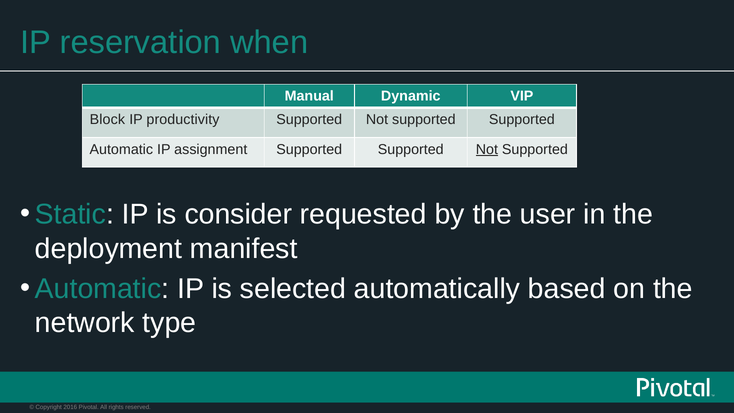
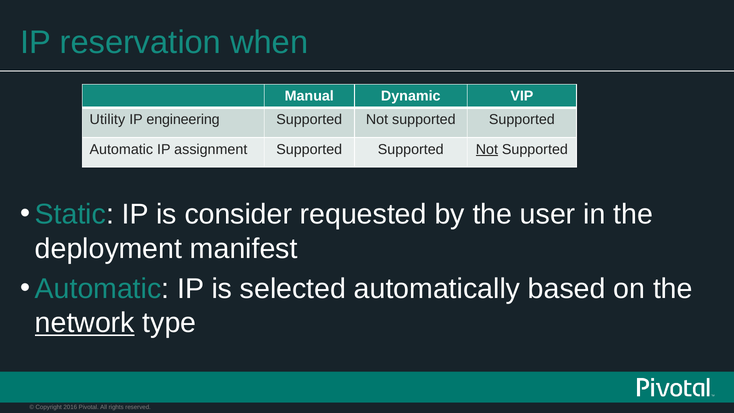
Block: Block -> Utility
productivity: productivity -> engineering
network underline: none -> present
